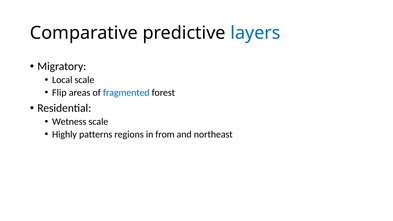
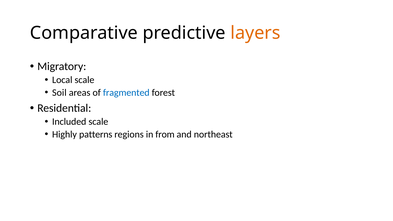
layers colour: blue -> orange
Flip: Flip -> Soil
Wetness: Wetness -> Included
